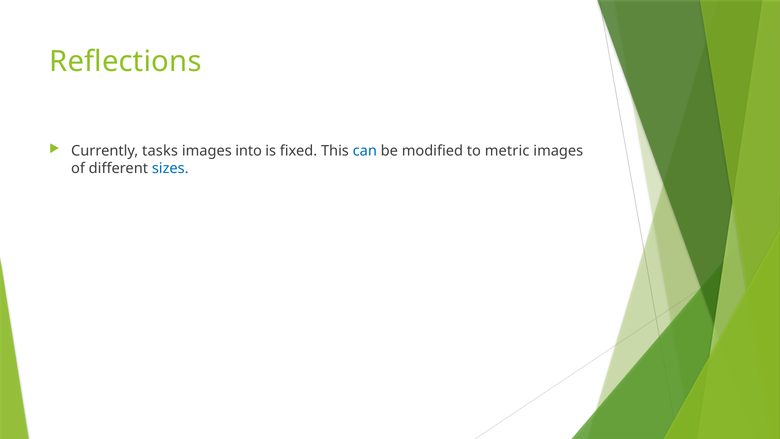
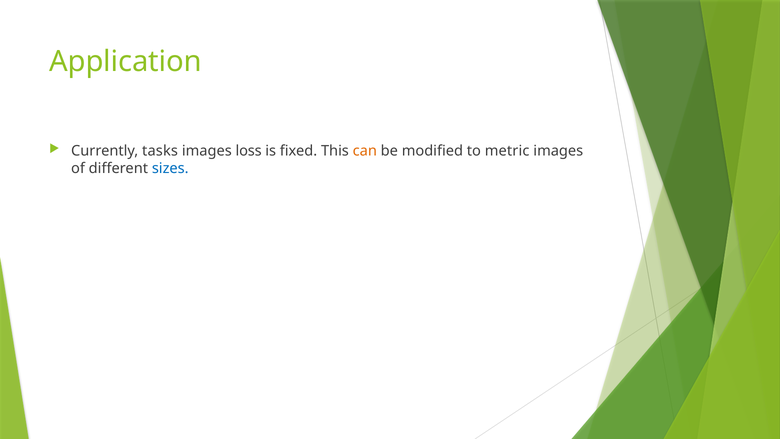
Reflections: Reflections -> Application
into: into -> loss
can colour: blue -> orange
